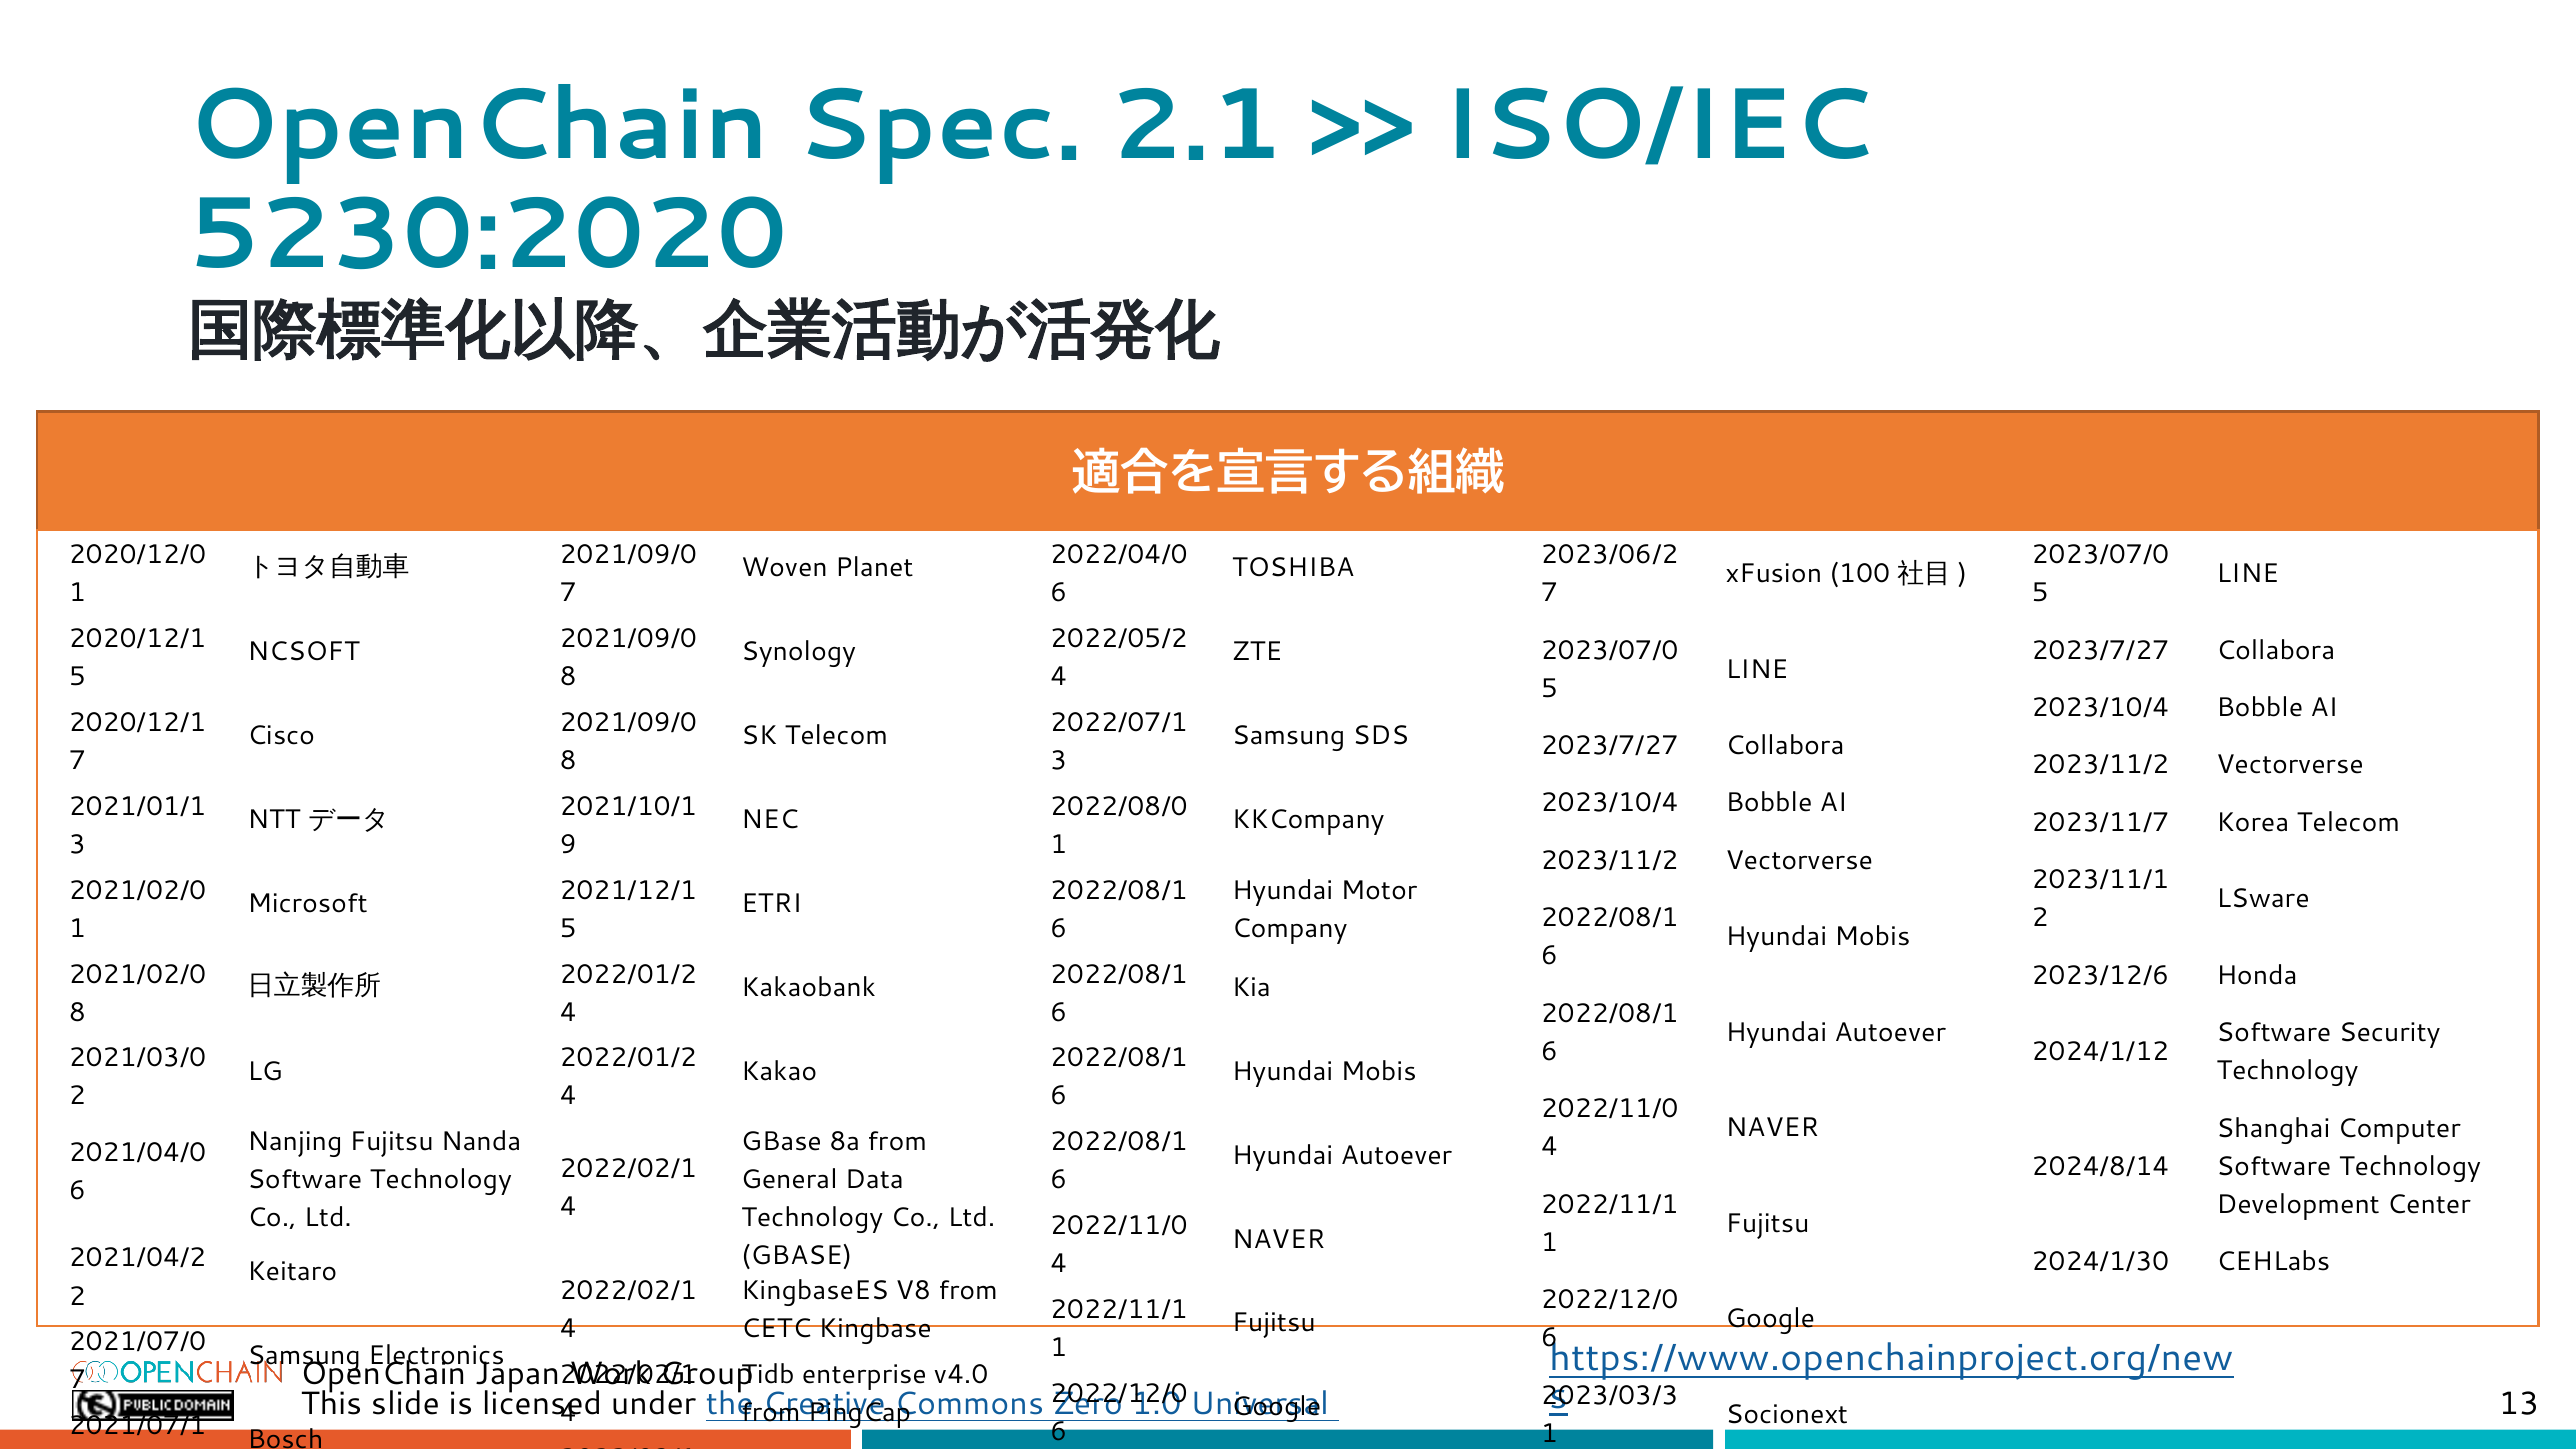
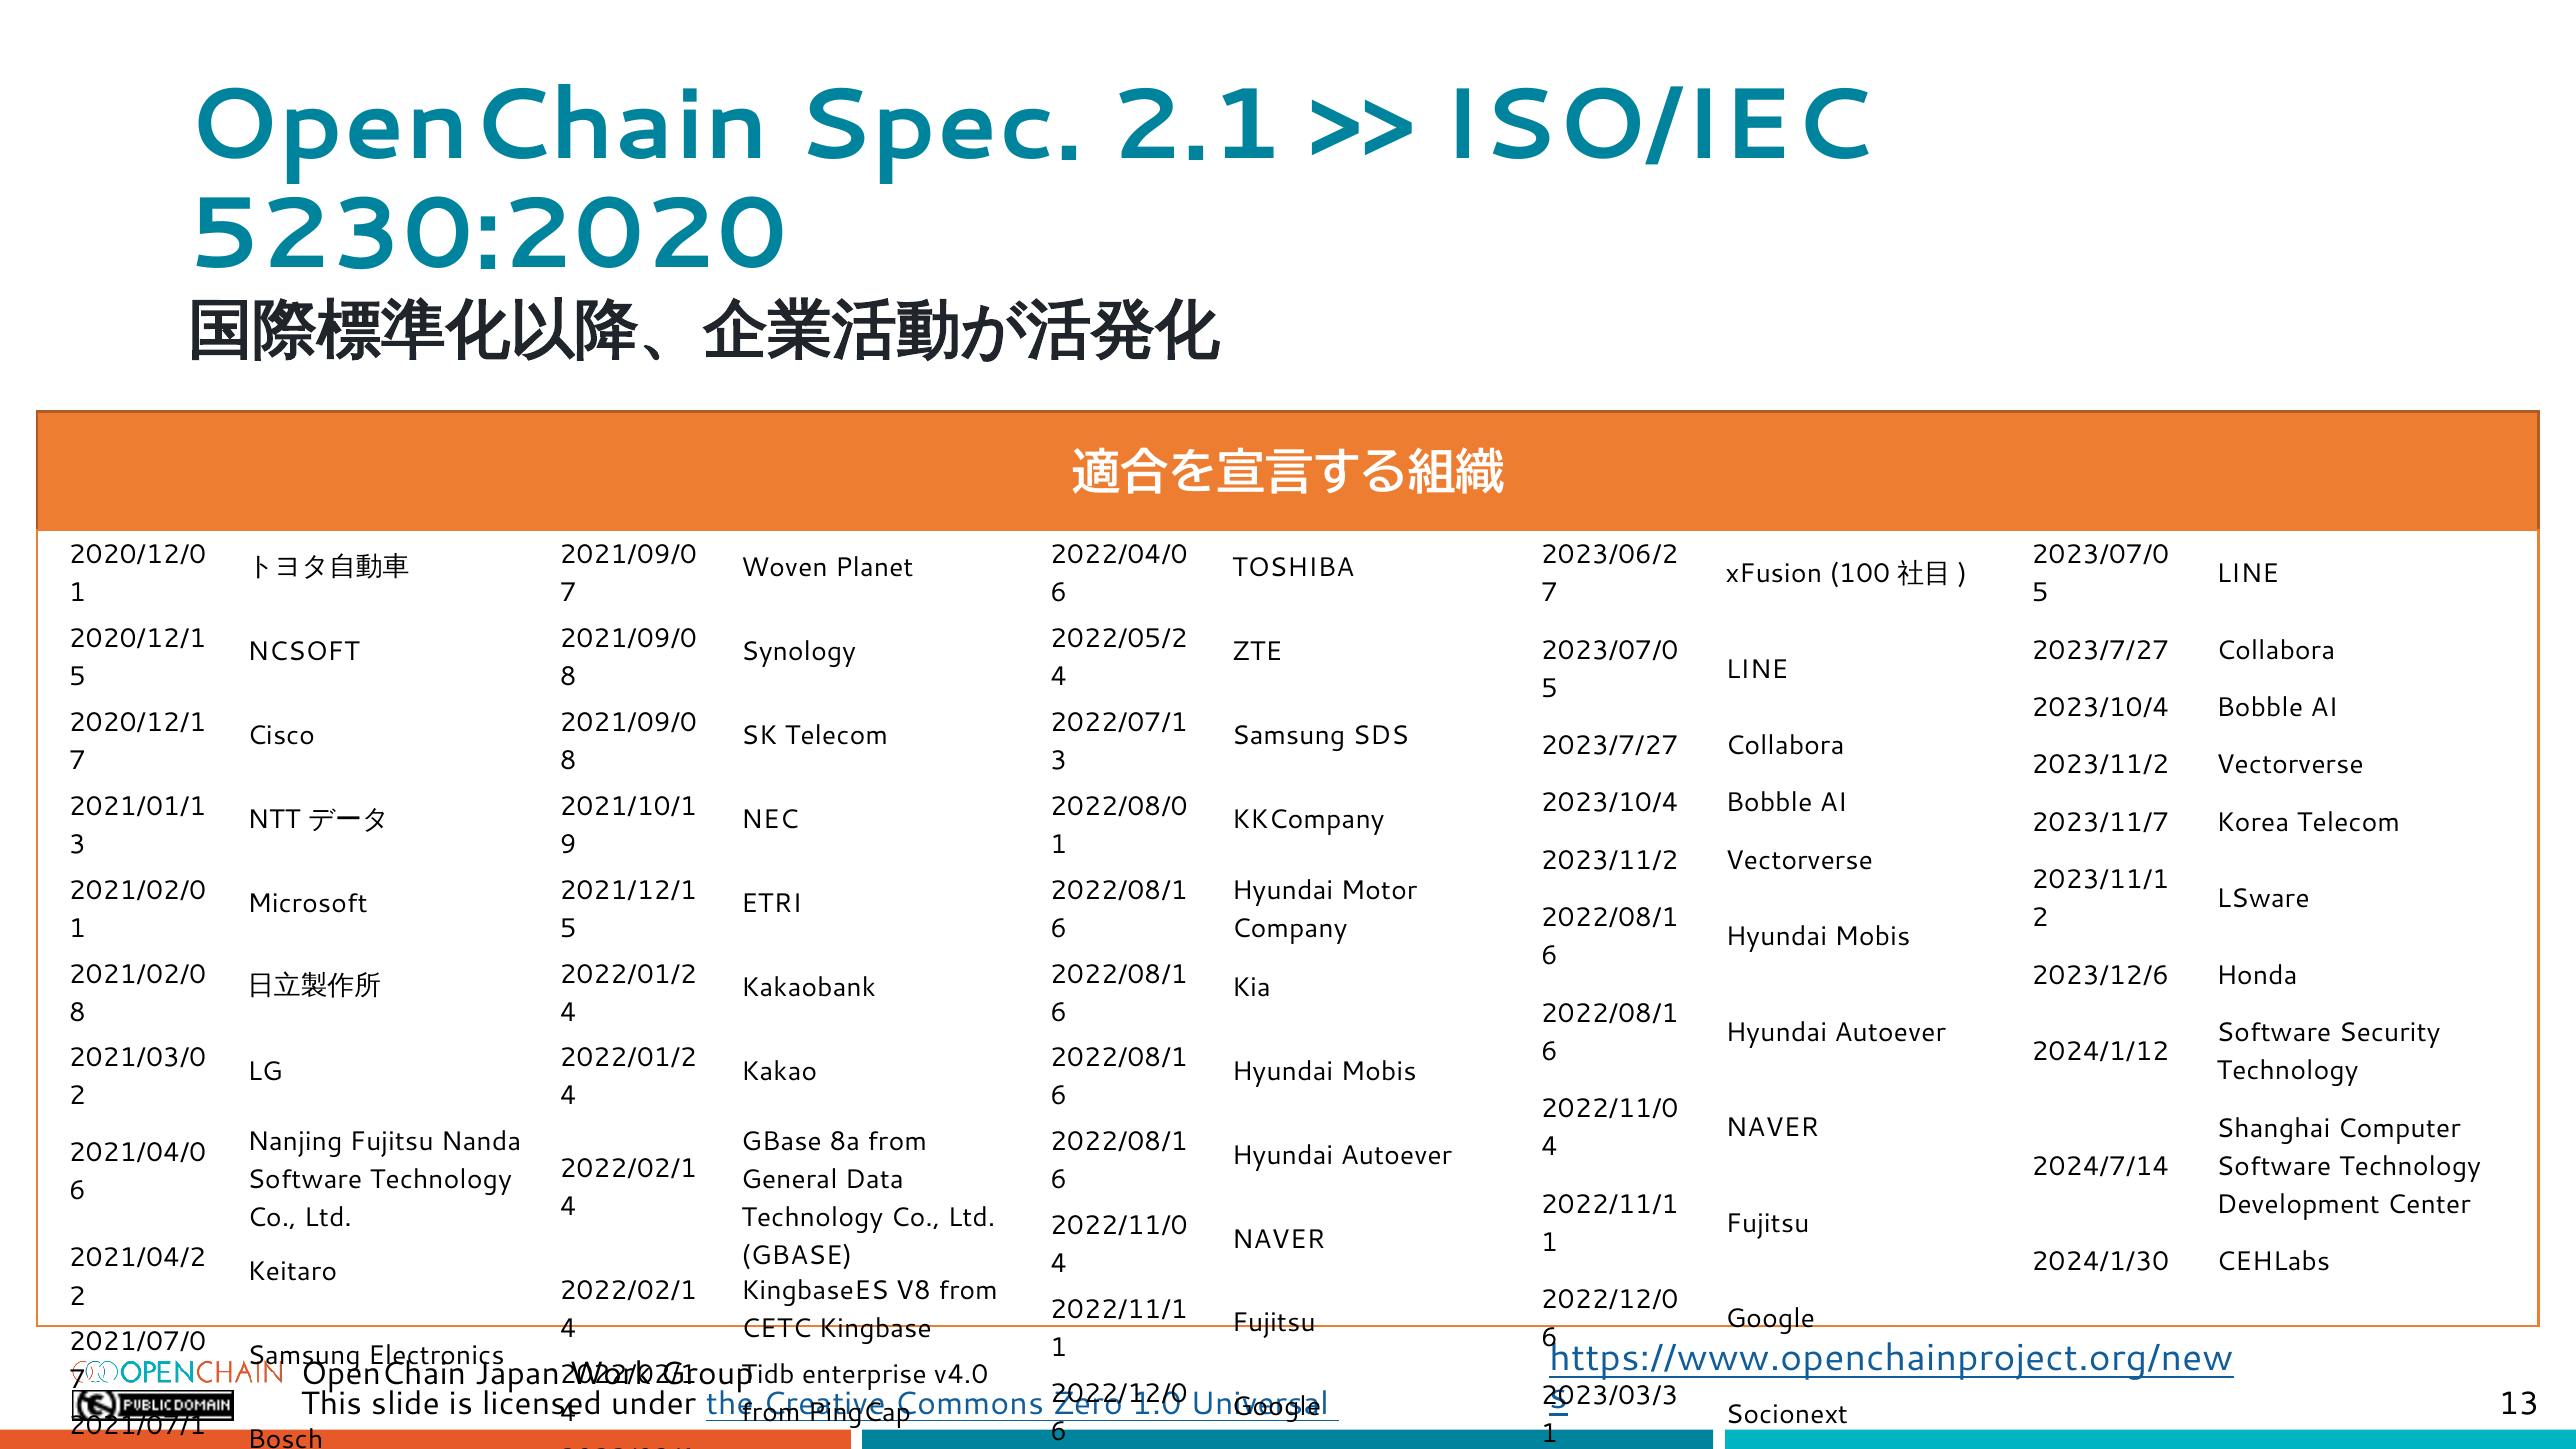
2024/8/14: 2024/8/14 -> 2024/7/14
